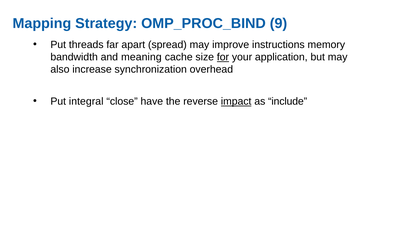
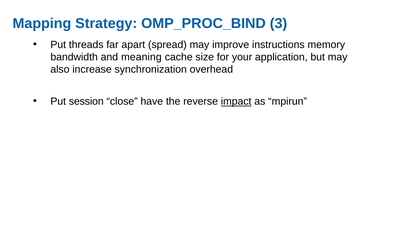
9: 9 -> 3
for underline: present -> none
integral: integral -> session
include: include -> mpirun
